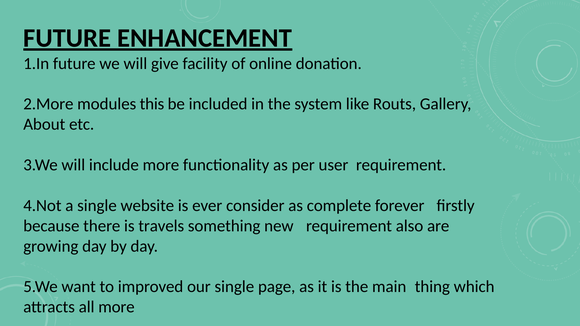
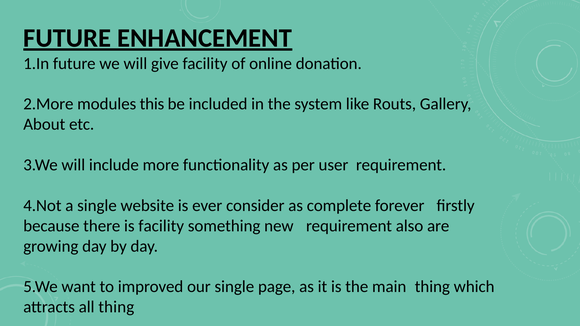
is travels: travels -> facility
all more: more -> thing
